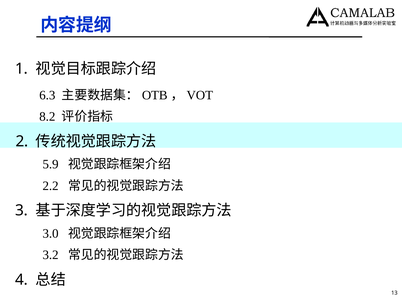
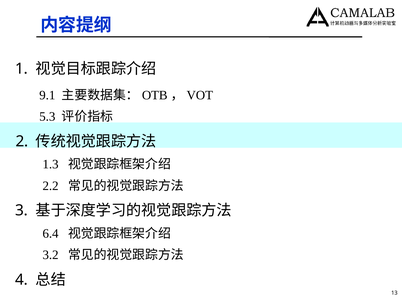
6.3: 6.3 -> 9.1
8.2: 8.2 -> 5.3
5.9: 5.9 -> 1.3
3.0: 3.0 -> 6.4
